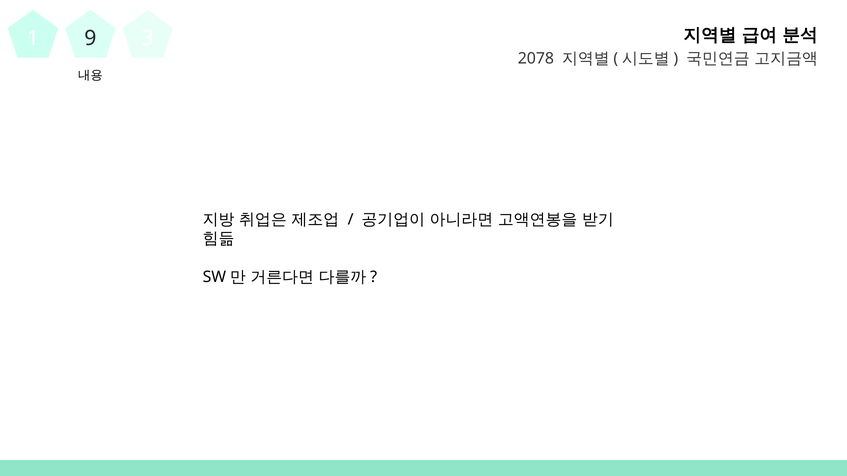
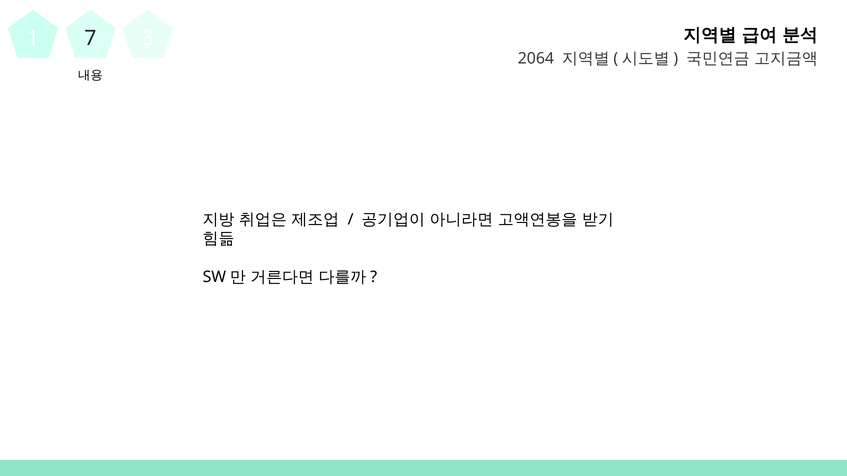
9: 9 -> 7
2078: 2078 -> 2064
